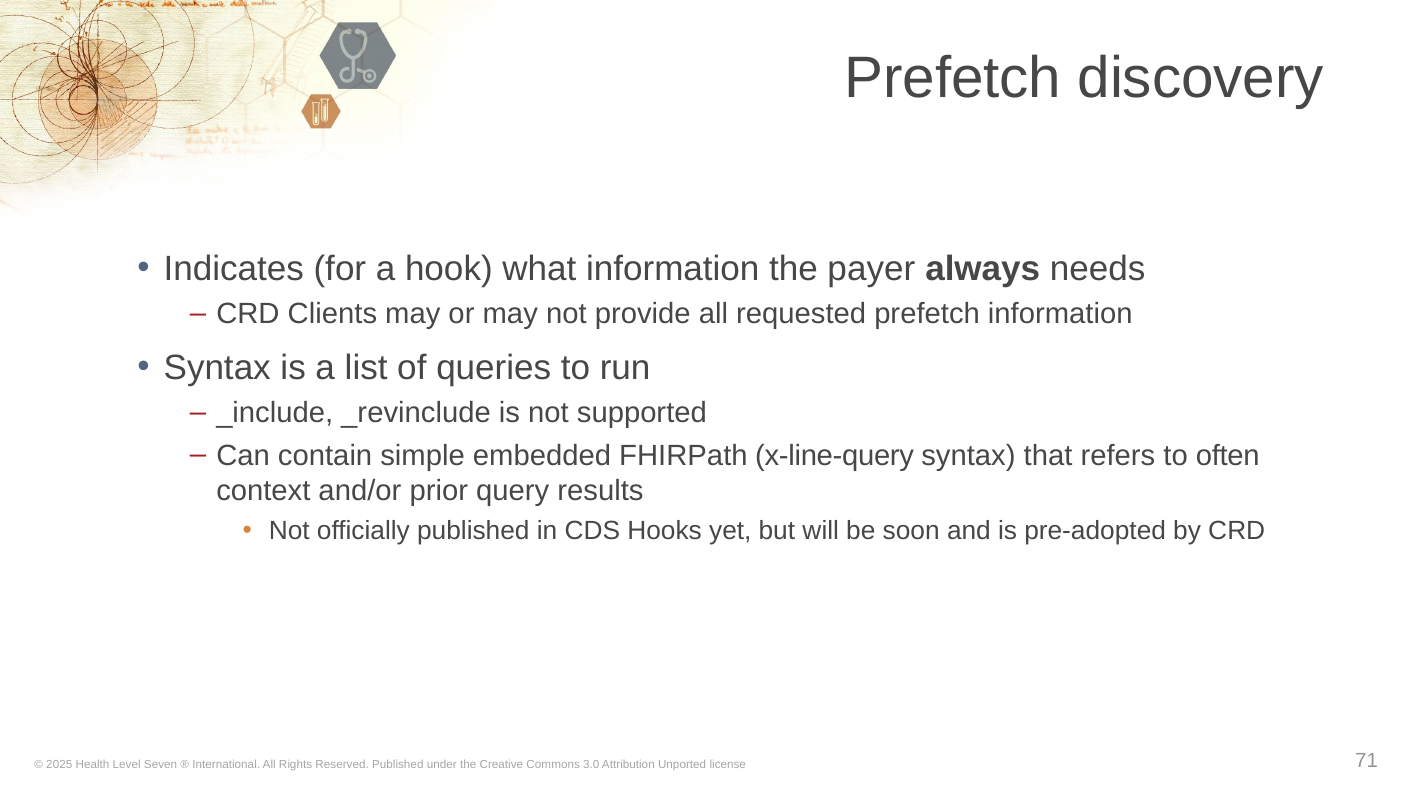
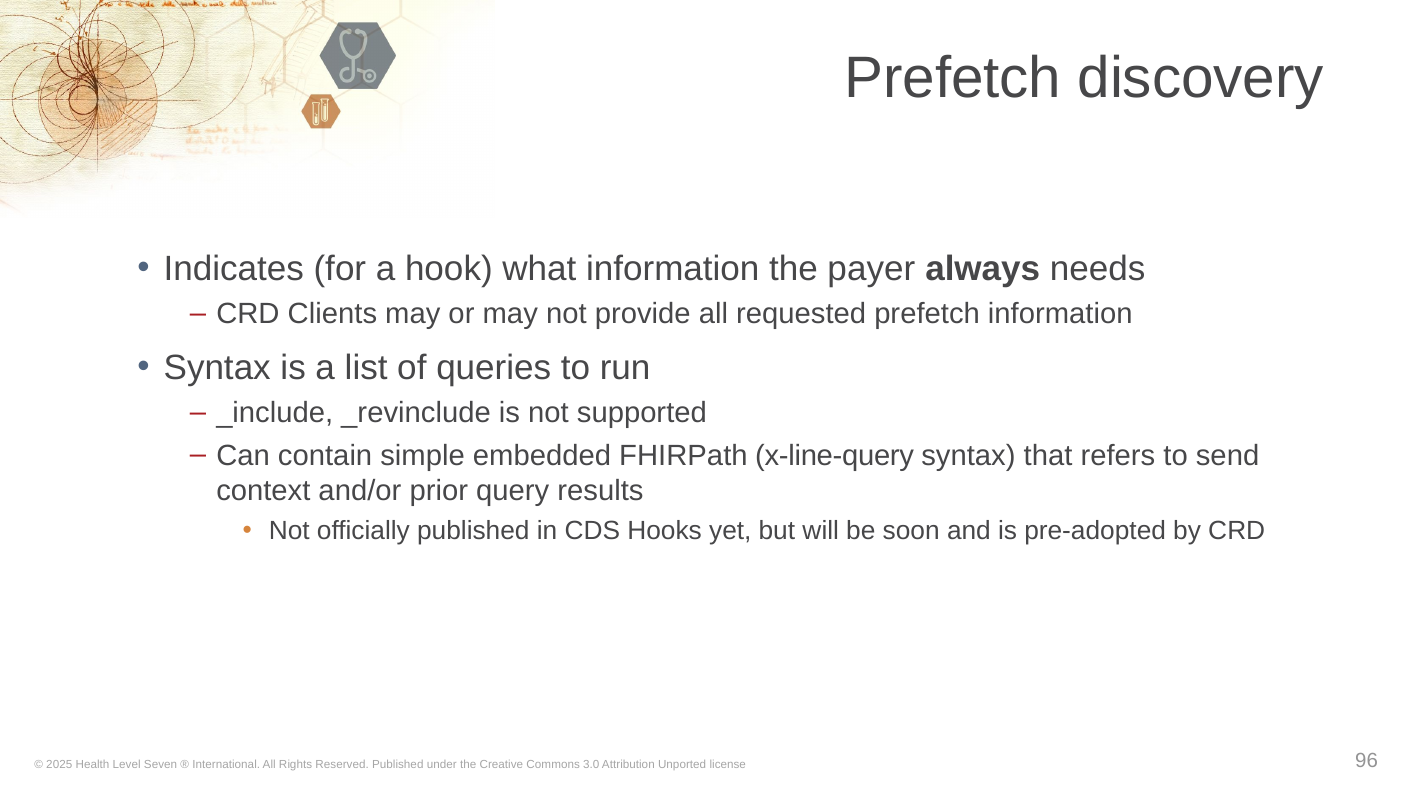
often: often -> send
71: 71 -> 96
